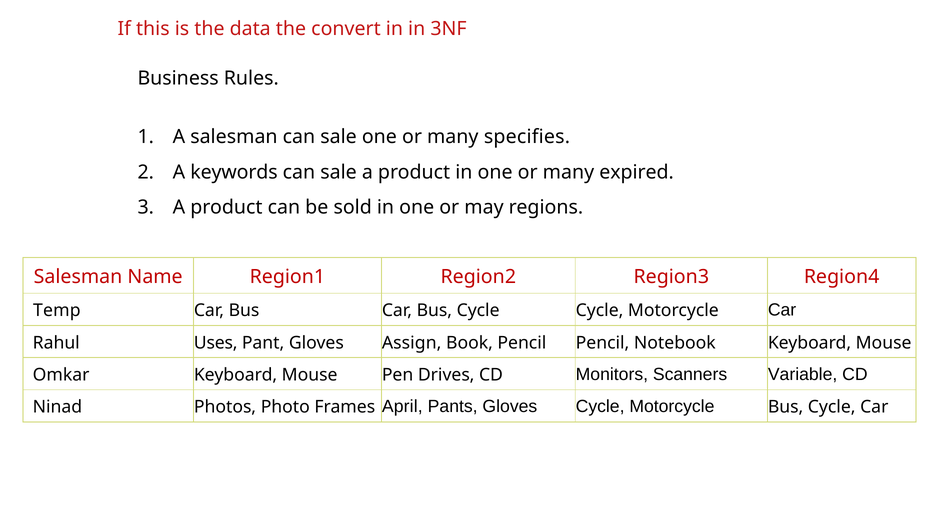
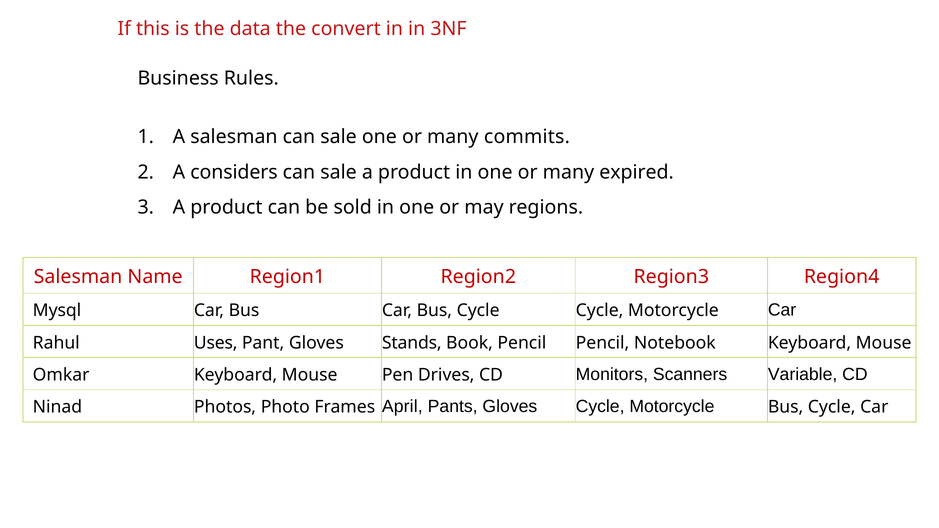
specifies: specifies -> commits
keywords: keywords -> considers
Temp: Temp -> Mysql
Assign: Assign -> Stands
